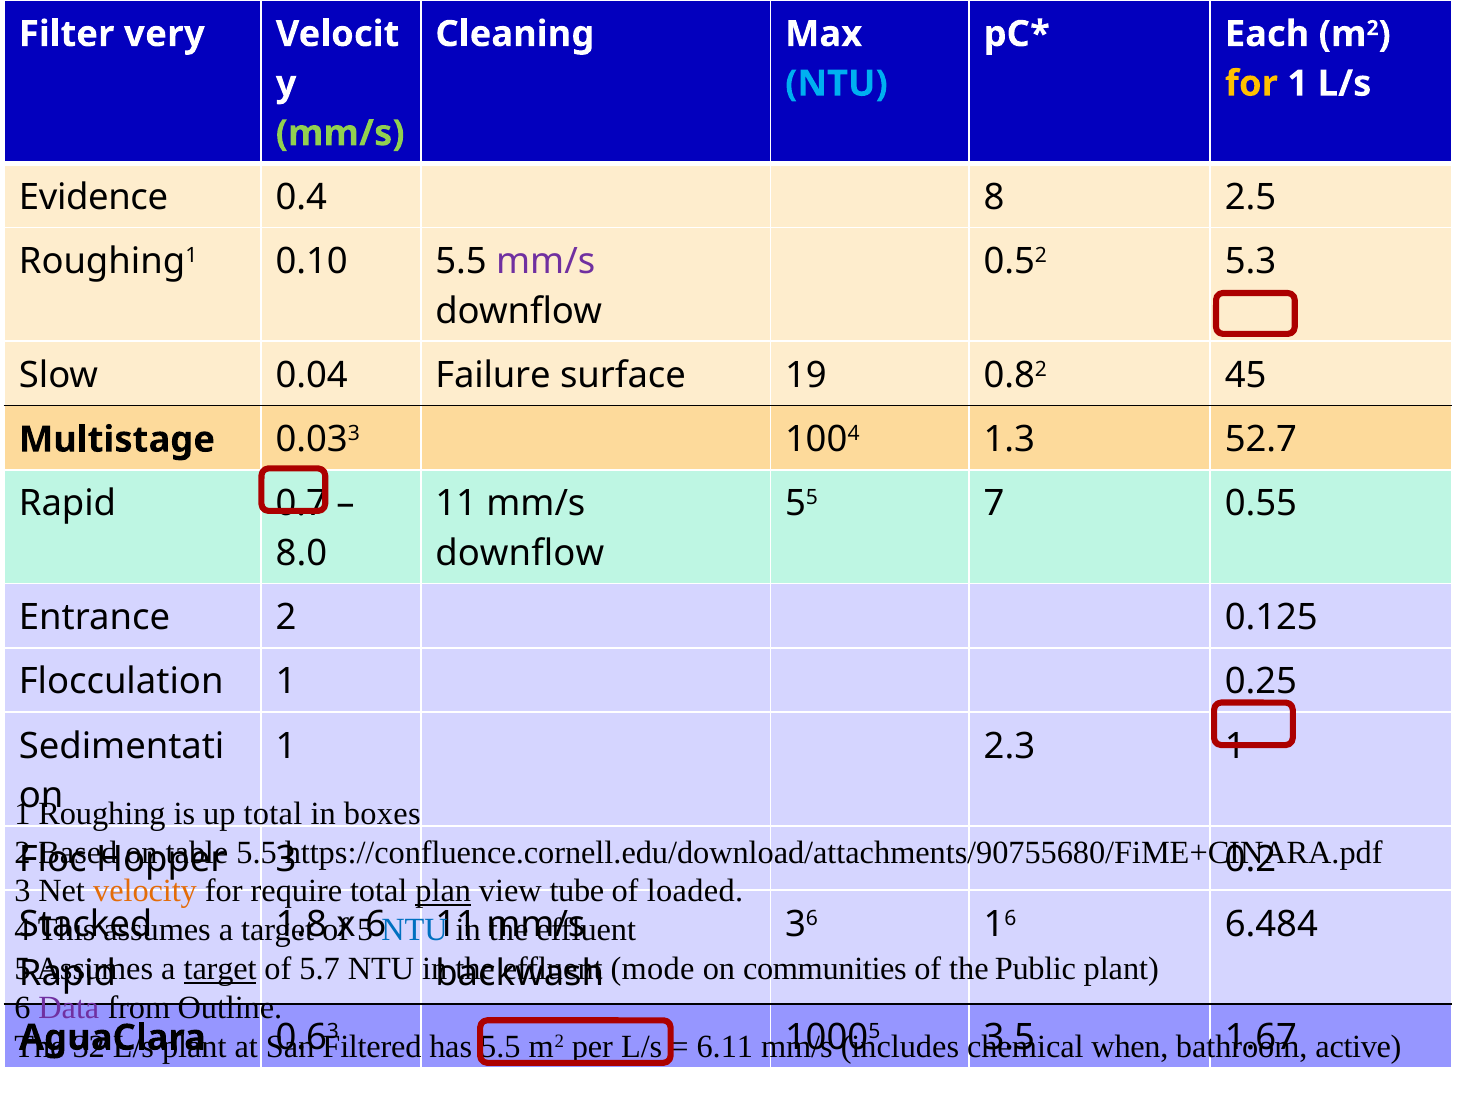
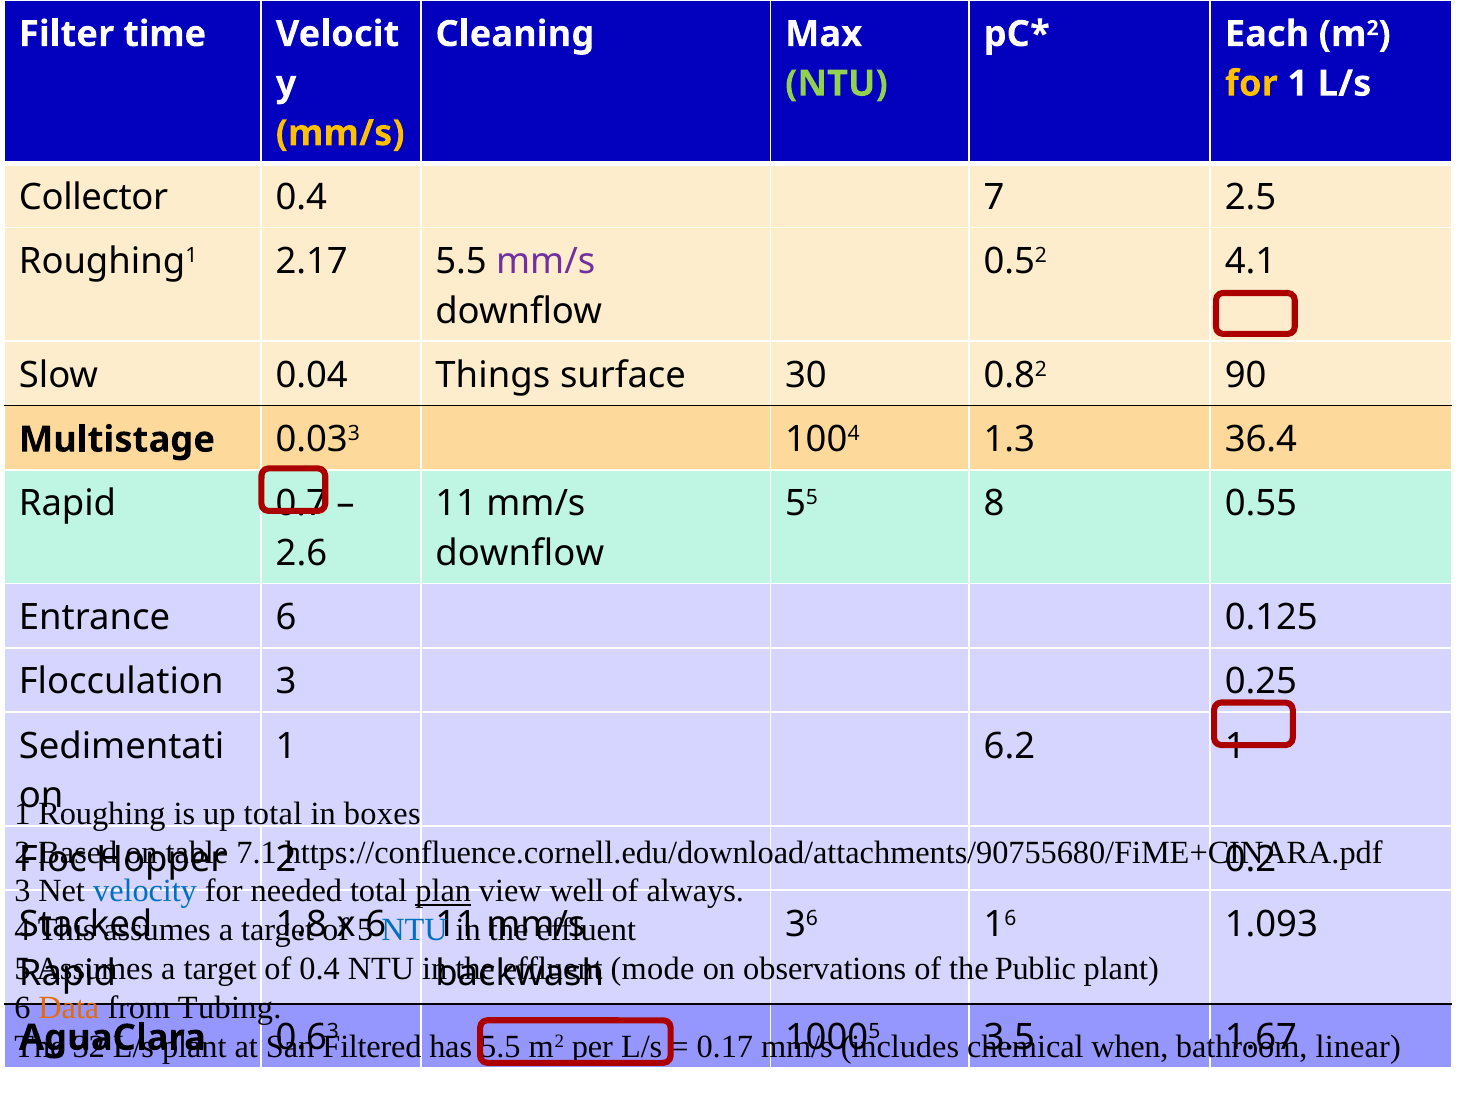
very: very -> time
NTU at (836, 84) colour: light blue -> light green
mm/s at (340, 133) colour: light green -> yellow
Evidence: Evidence -> Collector
8: 8 -> 7
0.10: 0.10 -> 2.17
5.3: 5.3 -> 4.1
Failure: Failure -> Things
19: 19 -> 30
45: 45 -> 90
52.7: 52.7 -> 36.4
7: 7 -> 8
8.0: 8.0 -> 2.6
Entrance 2: 2 -> 6
Flocculation 1: 1 -> 3
2.3: 2.3 -> 6.2
5.5 at (257, 853): 5.5 -> 7.1
3 at (286, 860): 3 -> 2
velocity colour: orange -> blue
require: require -> needed
tube: tube -> well
loaded: loaded -> always
6.484: 6.484 -> 1.093
target at (220, 969) underline: present -> none
of 5.7: 5.7 -> 0.4
communities: communities -> observations
Data colour: purple -> orange
Outline: Outline -> Tubing
6.11: 6.11 -> 0.17
active: active -> linear
